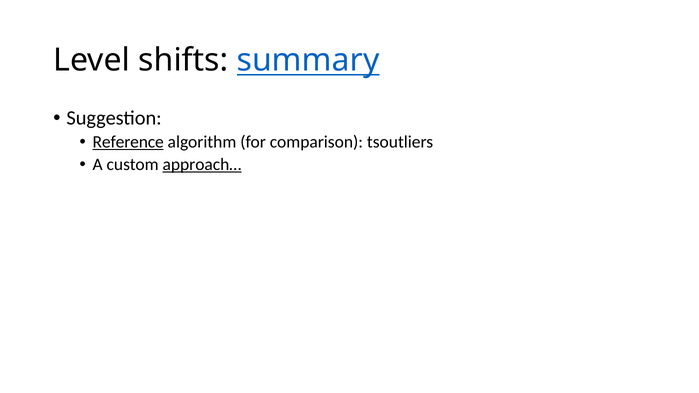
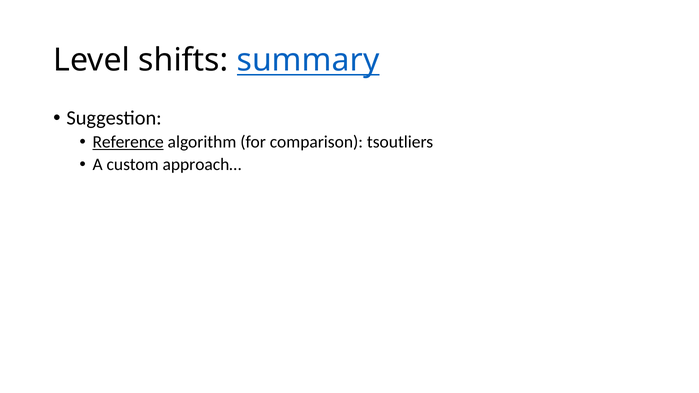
approach… underline: present -> none
